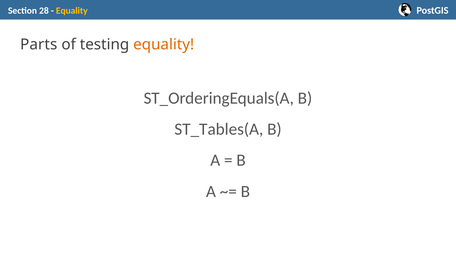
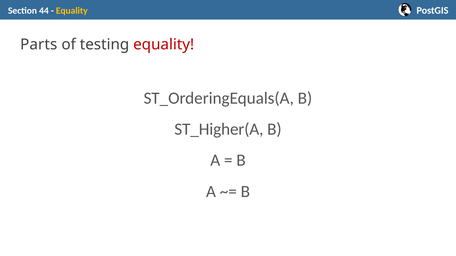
28: 28 -> 44
equality at (164, 45) colour: orange -> red
ST_Tables(A: ST_Tables(A -> ST_Higher(A
